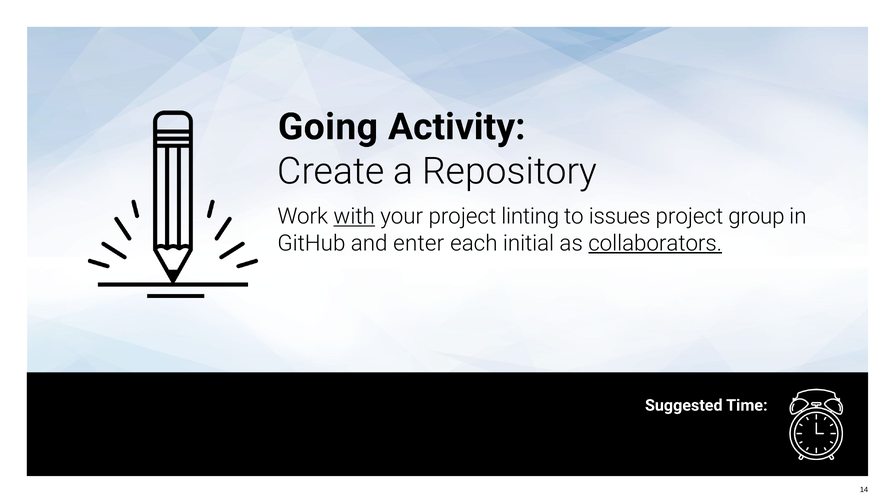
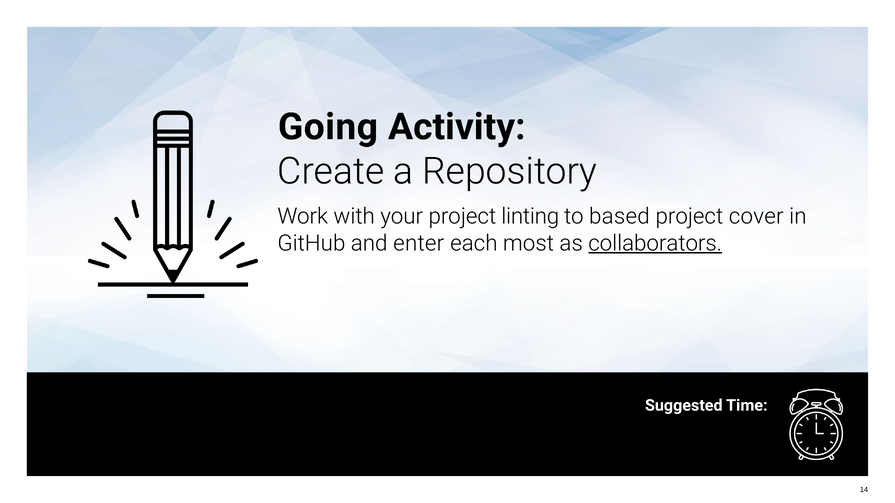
with underline: present -> none
issues: issues -> based
group: group -> cover
initial: initial -> most
